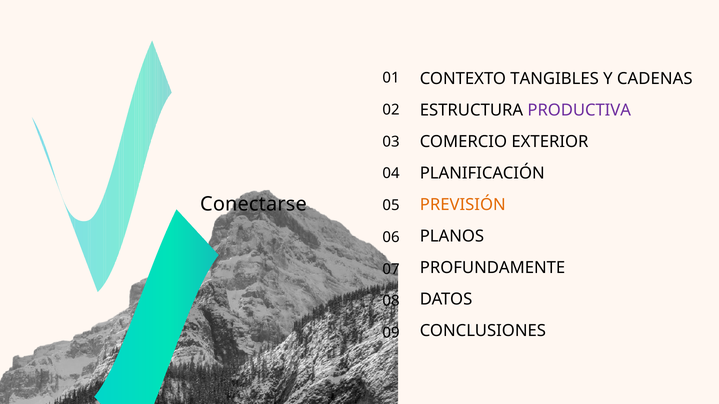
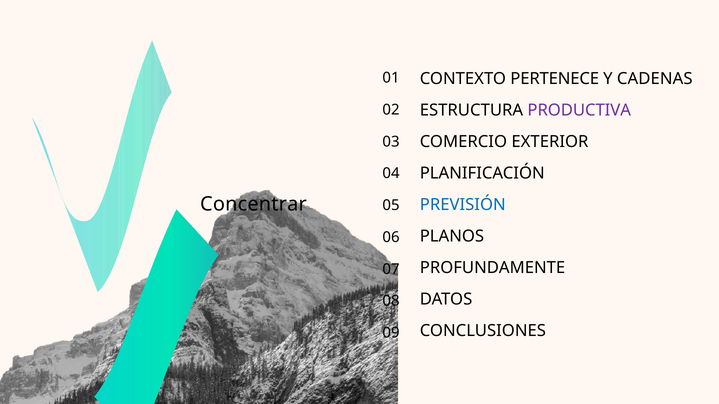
TANGIBLES: TANGIBLES -> PERTENECE
Conectarse: Conectarse -> Concentrar
PREVISIÓN colour: orange -> blue
